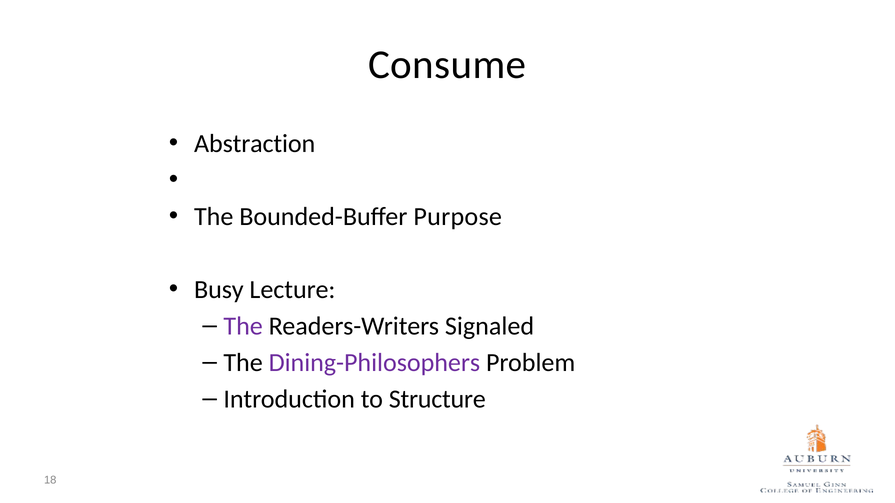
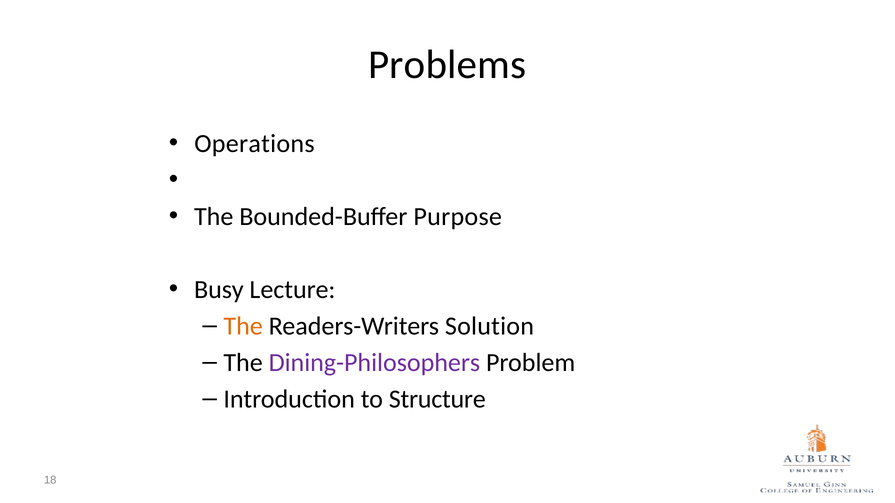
Consume: Consume -> Problems
Abstraction: Abstraction -> Operations
The at (243, 326) colour: purple -> orange
Signaled: Signaled -> Solution
